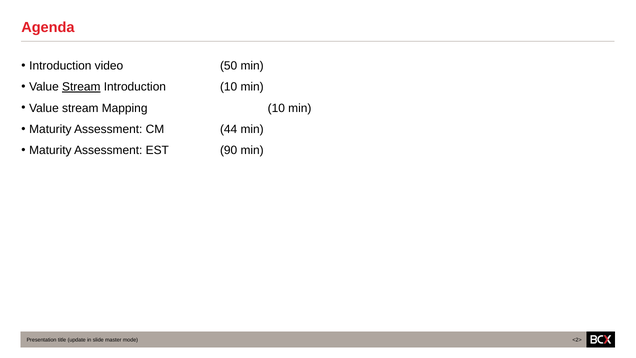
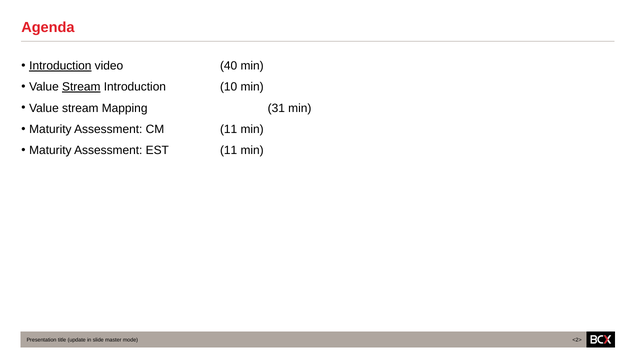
Introduction at (60, 66) underline: none -> present
50: 50 -> 40
Mapping 10: 10 -> 31
CM 44: 44 -> 11
EST 90: 90 -> 11
